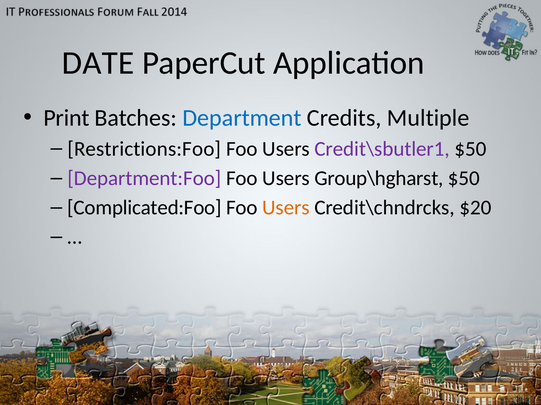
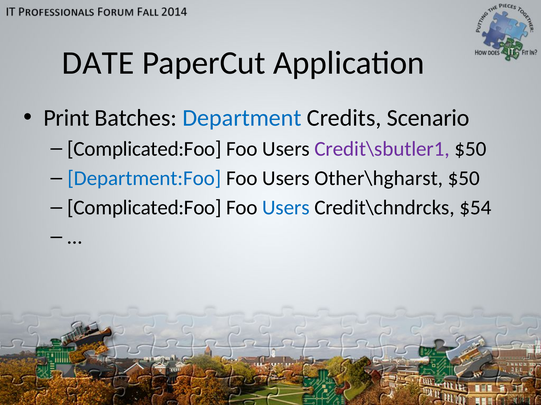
Multiple: Multiple -> Scenario
Restrictions:Foo at (144, 149): Restrictions:Foo -> Complicated:Foo
Department:Foo colour: purple -> blue
Group\hgharst: Group\hgharst -> Other\hgharst
Users at (286, 208) colour: orange -> blue
$20: $20 -> $54
